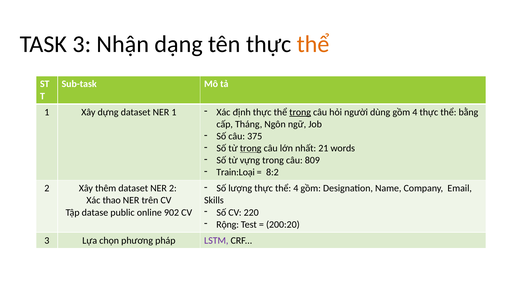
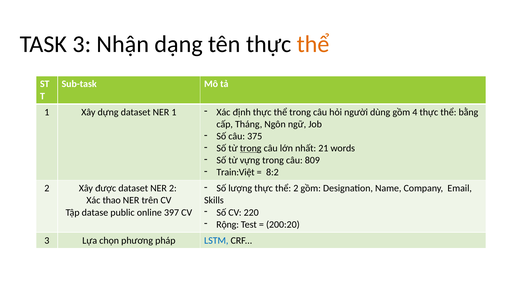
trong at (300, 112) underline: present -> none
Train:Loại: Train:Loại -> Train:Việt
thể 4: 4 -> 2
thêm: thêm -> được
902: 902 -> 397
LSTM colour: purple -> blue
